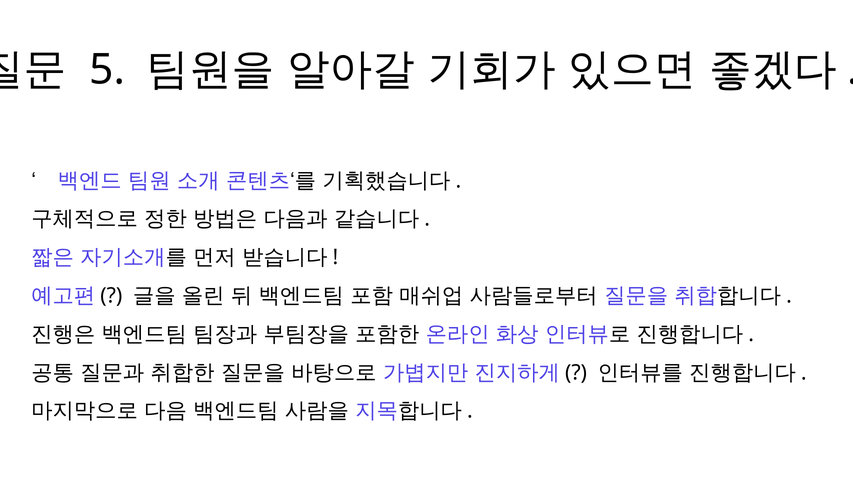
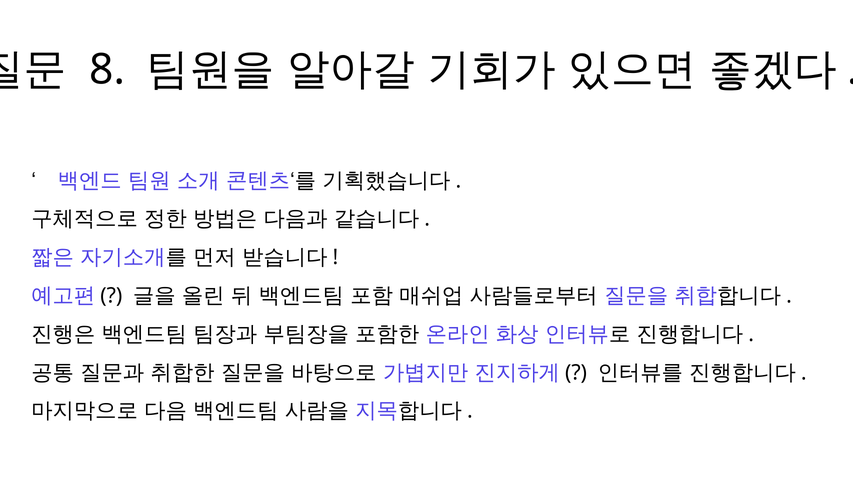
5: 5 -> 8
